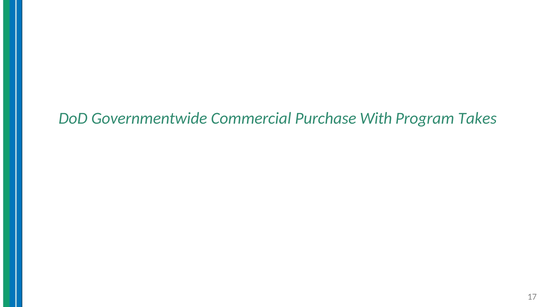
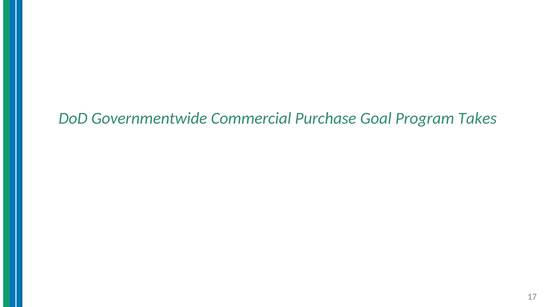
With: With -> Goal
